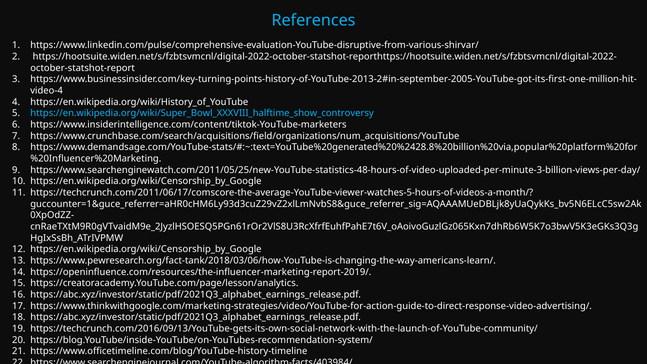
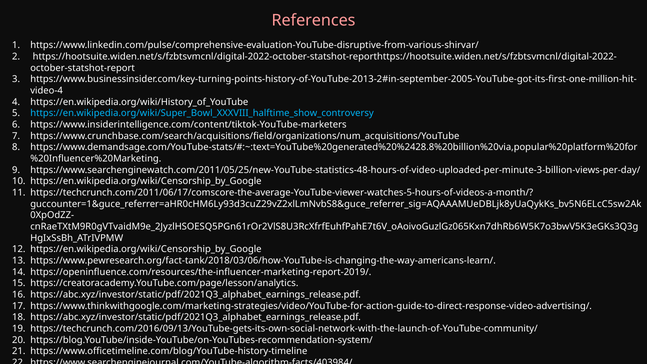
References colour: light blue -> pink
